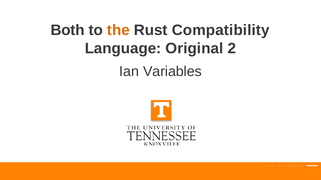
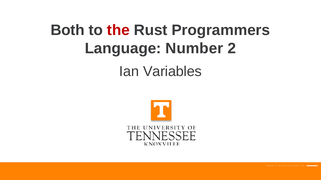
the colour: orange -> red
Compatibility: Compatibility -> Programmers
Original: Original -> Number
